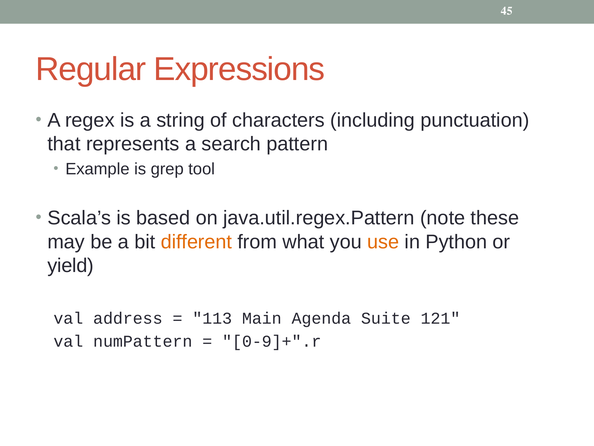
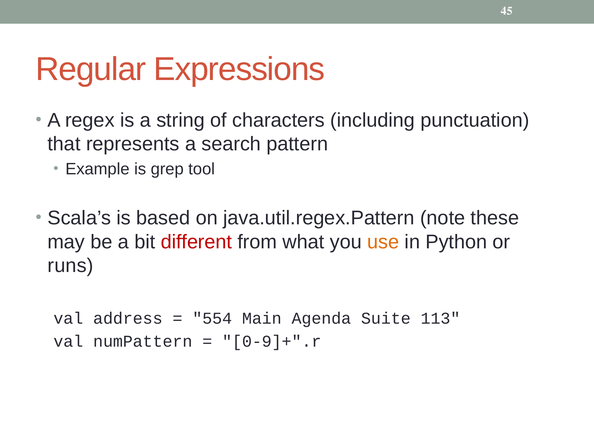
different colour: orange -> red
yield: yield -> runs
113: 113 -> 554
121: 121 -> 113
